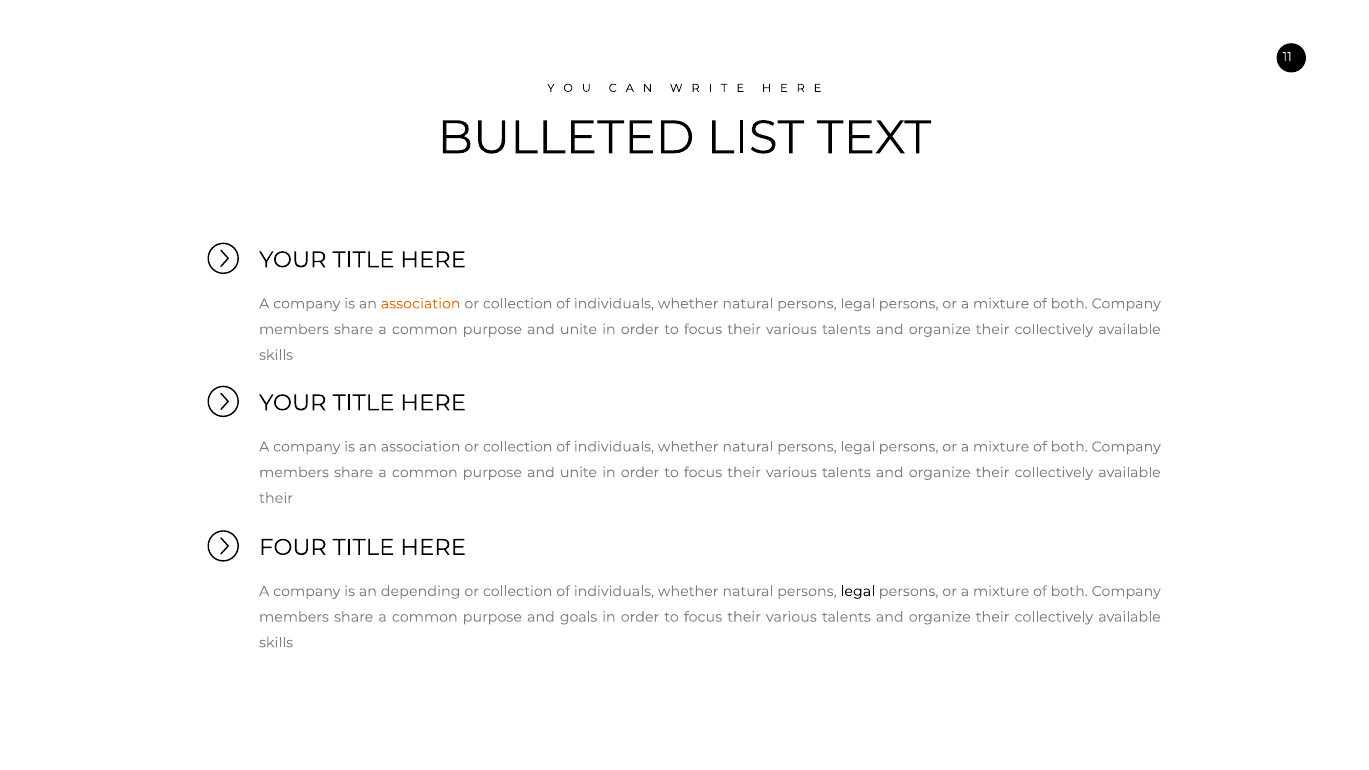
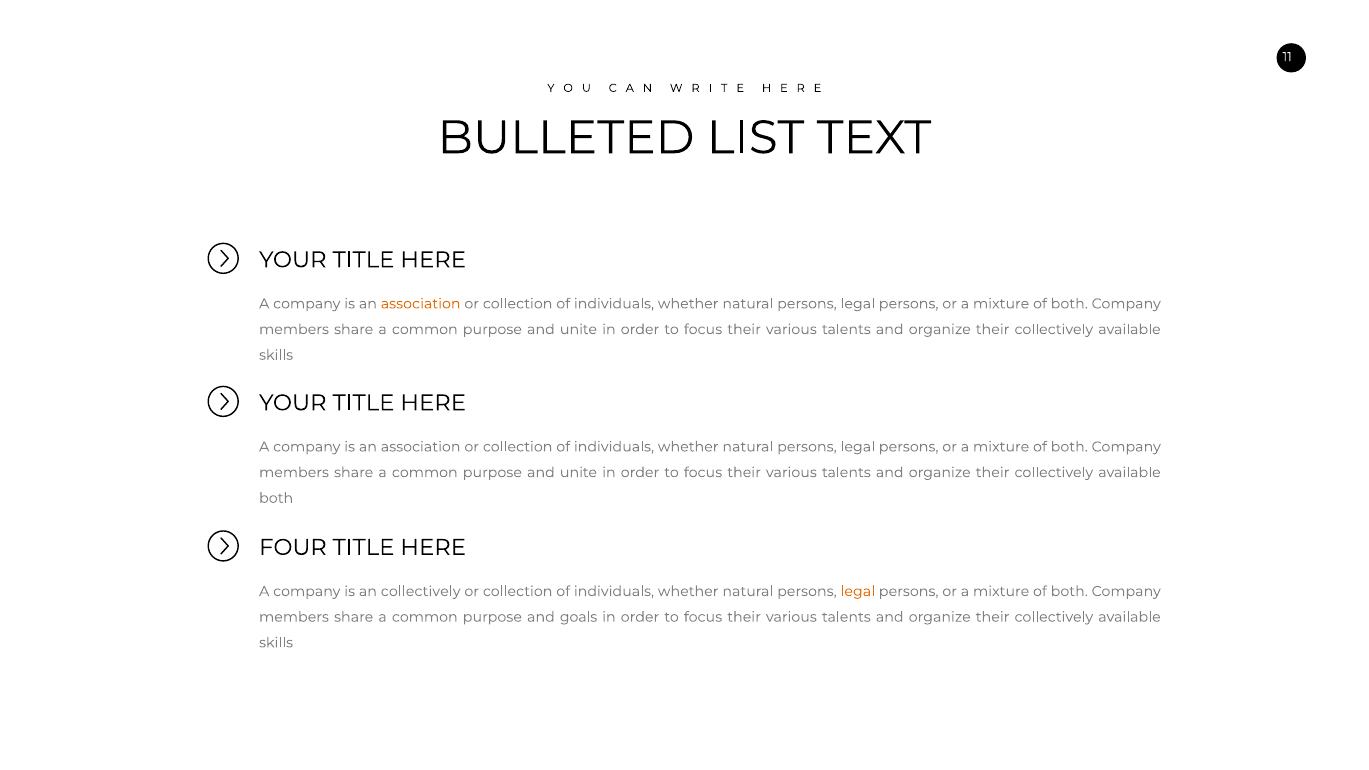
their at (276, 498): their -> both
an depending: depending -> collectively
legal at (858, 592) colour: black -> orange
